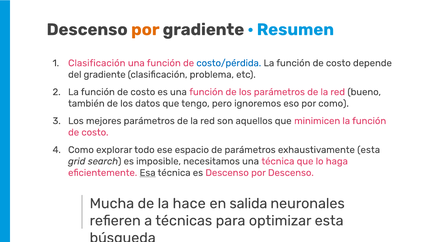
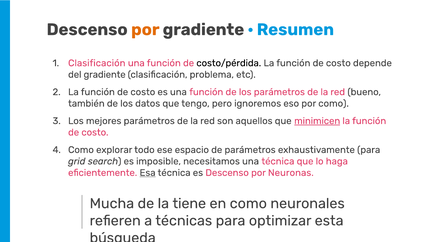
costo/pérdida colour: blue -> black
minimicen underline: none -> present
exhaustivamente esta: esta -> para
por Descenso: Descenso -> Neuronas
hace: hace -> tiene
en salida: salida -> como
